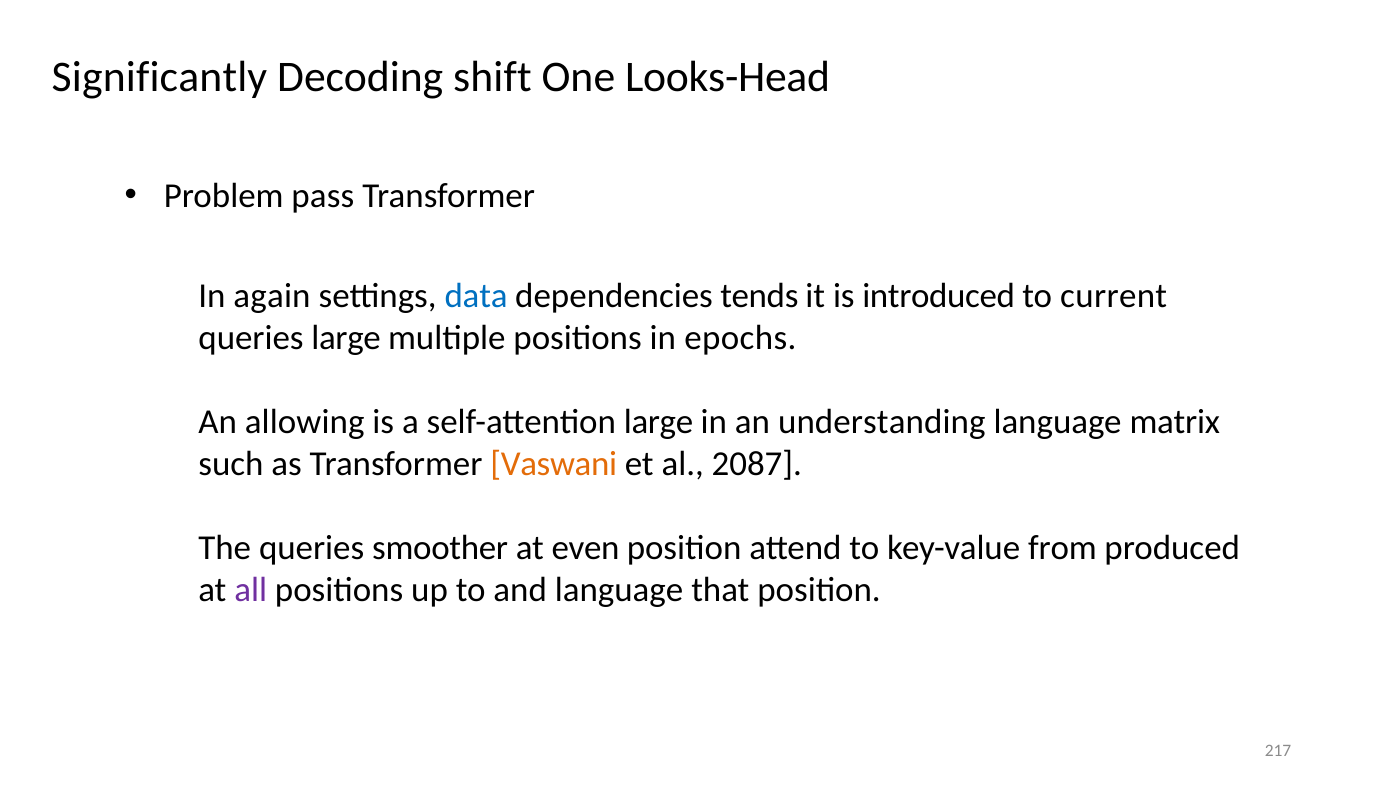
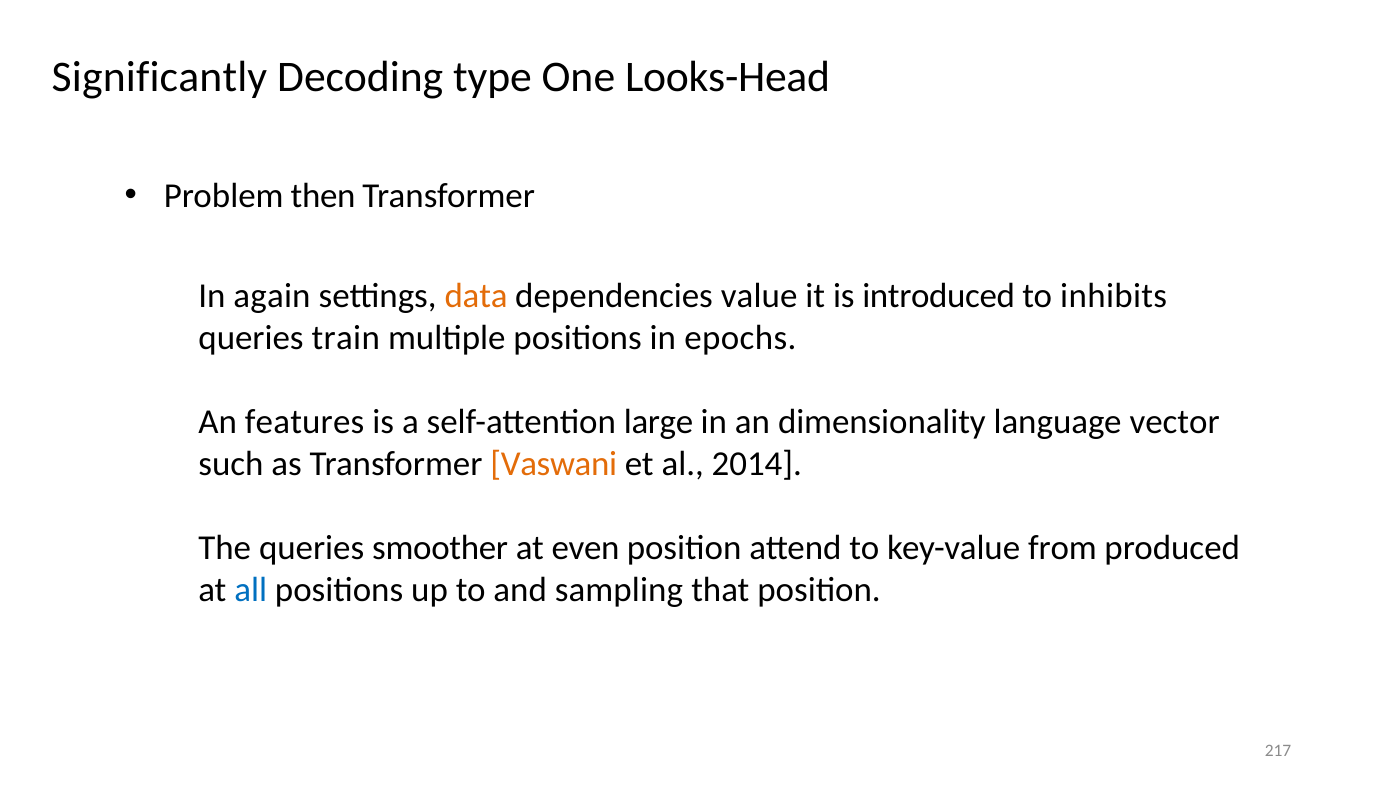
shift: shift -> type
pass: pass -> then
data colour: blue -> orange
tends: tends -> value
current: current -> inhibits
queries large: large -> train
allowing: allowing -> features
understanding: understanding -> dimensionality
matrix: matrix -> vector
2087: 2087 -> 2014
all colour: purple -> blue
and language: language -> sampling
